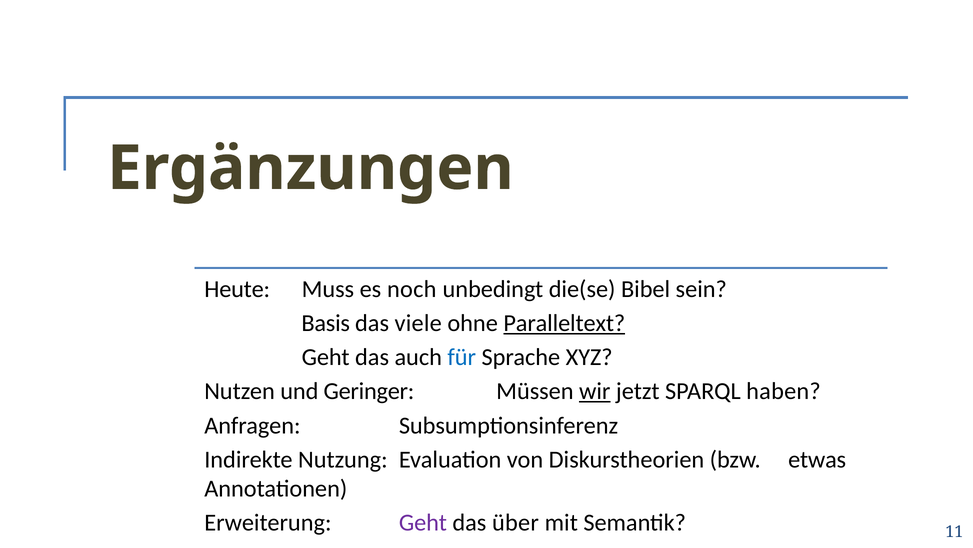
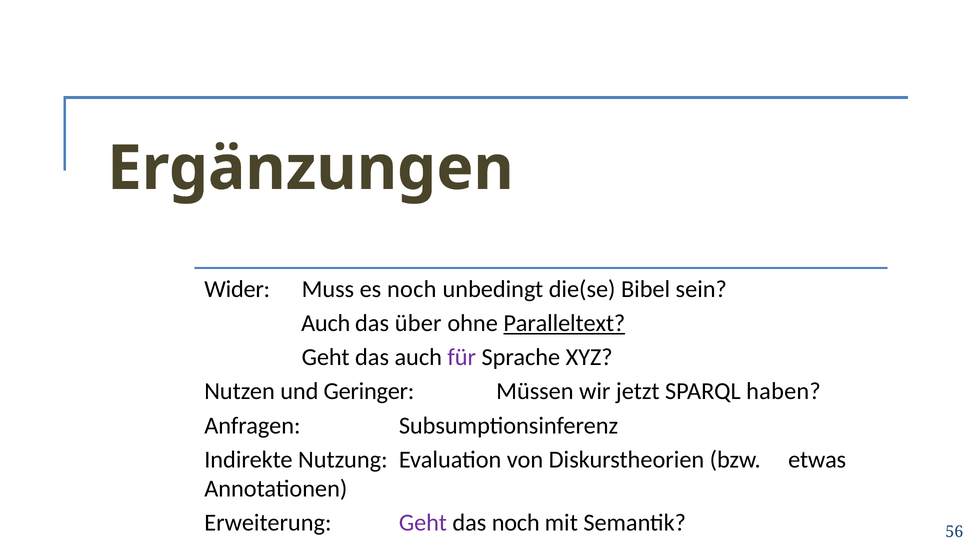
Heute: Heute -> Wider
Basis at (326, 323): Basis -> Auch
viele: viele -> über
für colour: blue -> purple
wir underline: present -> none
das über: über -> noch
11: 11 -> 56
